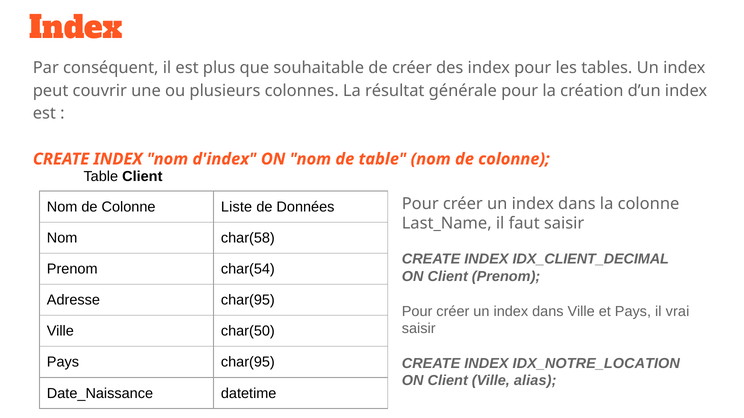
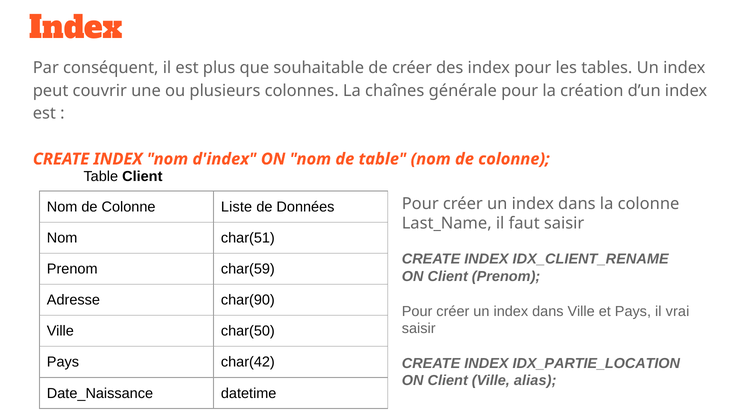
résultat: résultat -> chaînes
char(58: char(58 -> char(51
IDX_CLIENT_DECIMAL: IDX_CLIENT_DECIMAL -> IDX_CLIENT_RENAME
char(54: char(54 -> char(59
Adresse char(95: char(95 -> char(90
Pays char(95: char(95 -> char(42
IDX_NOTRE_LOCATION: IDX_NOTRE_LOCATION -> IDX_PARTIE_LOCATION
